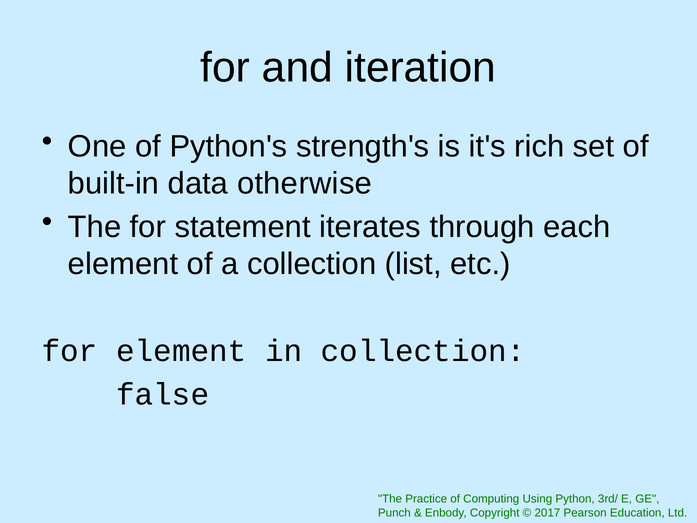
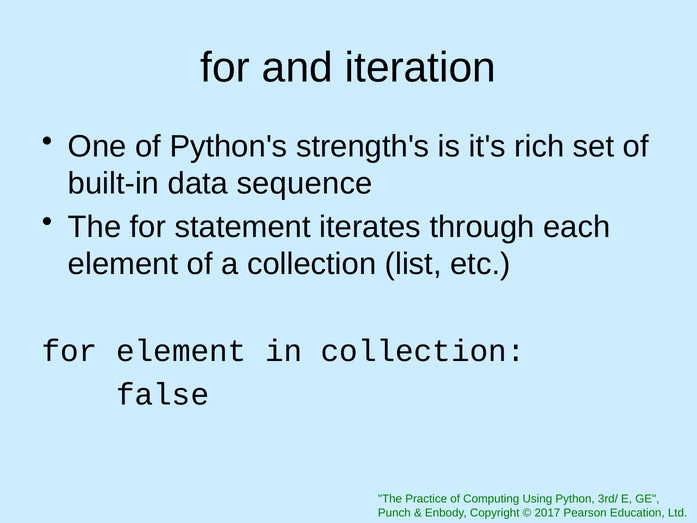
otherwise: otherwise -> sequence
